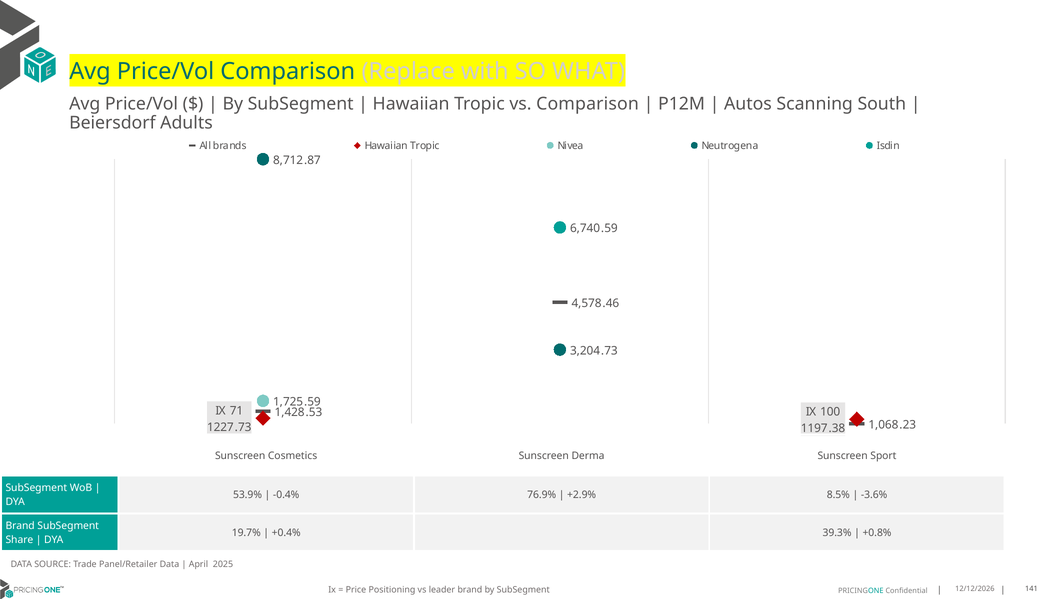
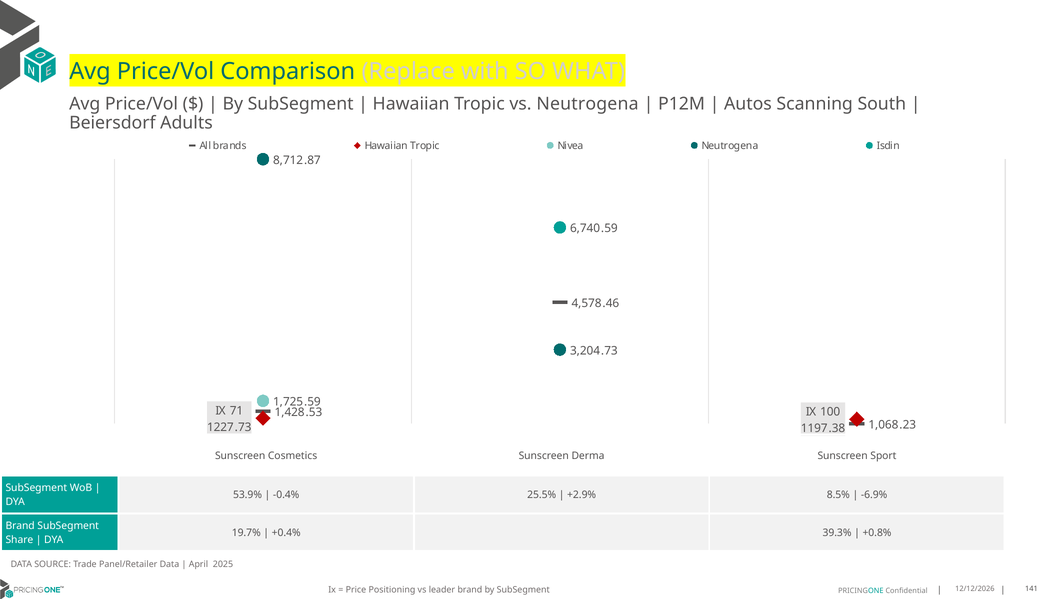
vs Comparison: Comparison -> Neutrogena
76.9%: 76.9% -> 25.5%
-3.6%: -3.6% -> -6.9%
